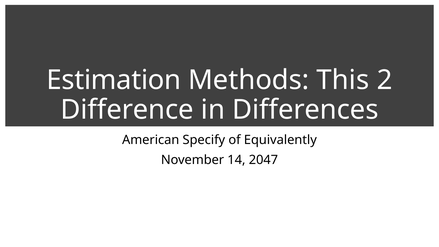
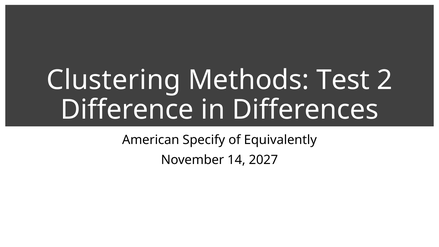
Estimation: Estimation -> Clustering
This: This -> Test
2047: 2047 -> 2027
